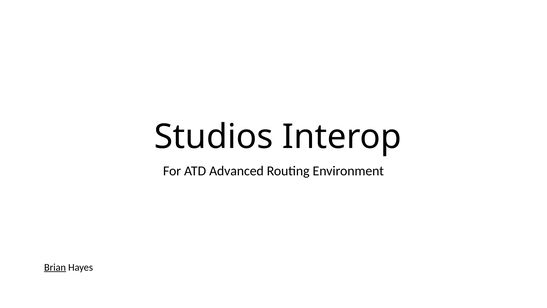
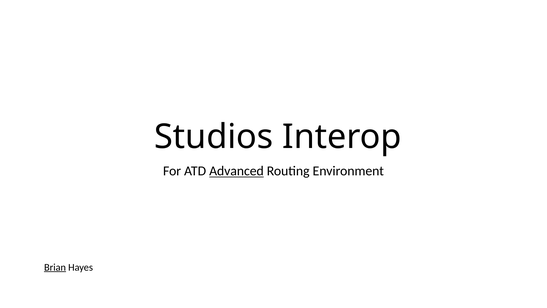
Advanced underline: none -> present
